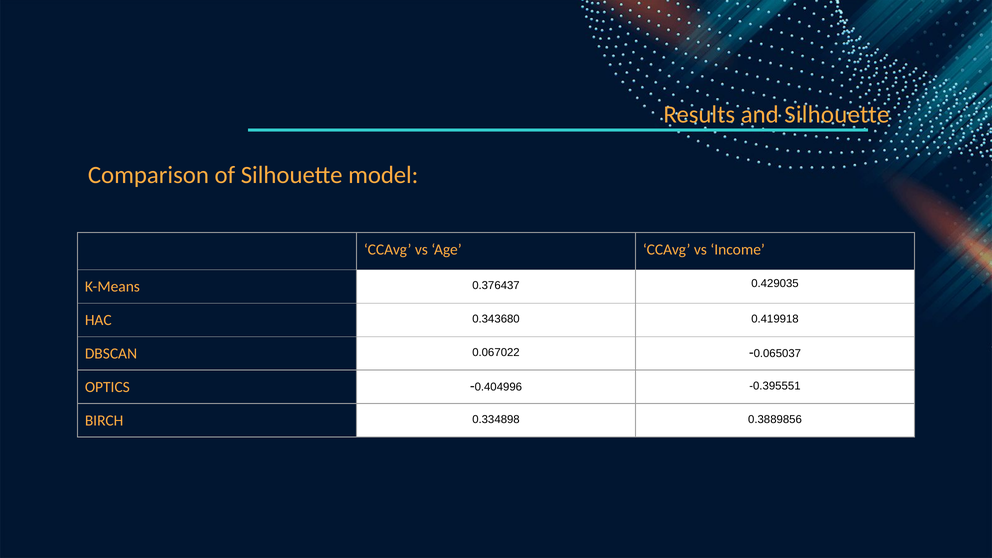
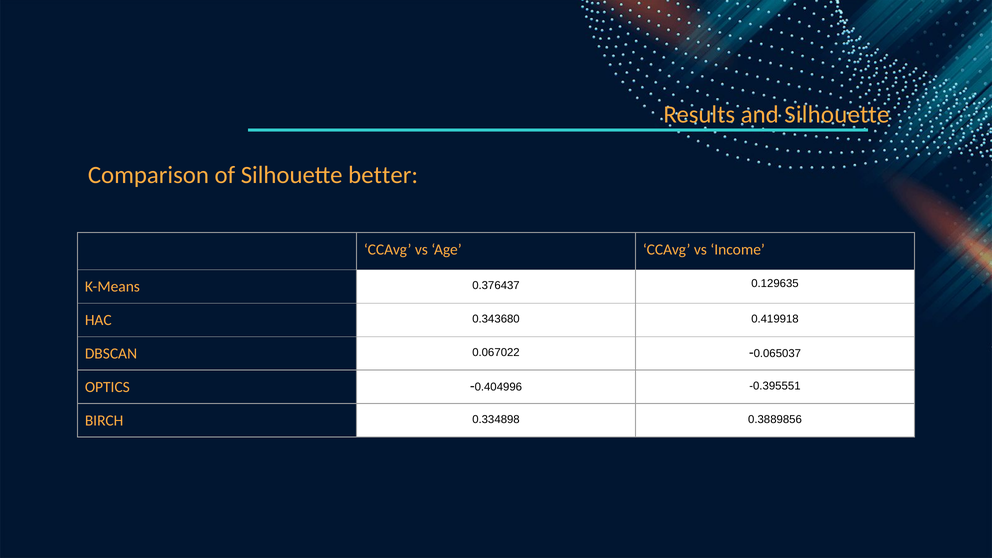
model: model -> better
0.429035: 0.429035 -> 0.129635
